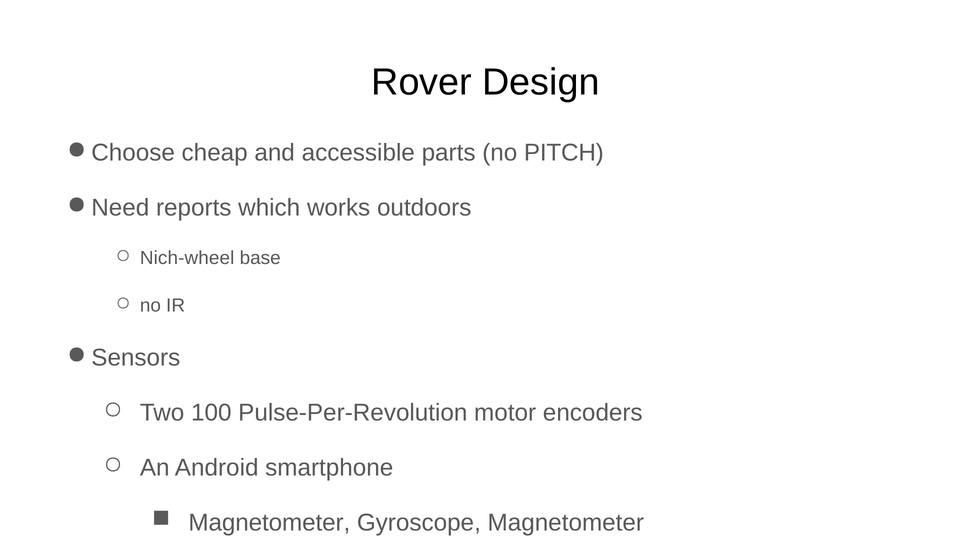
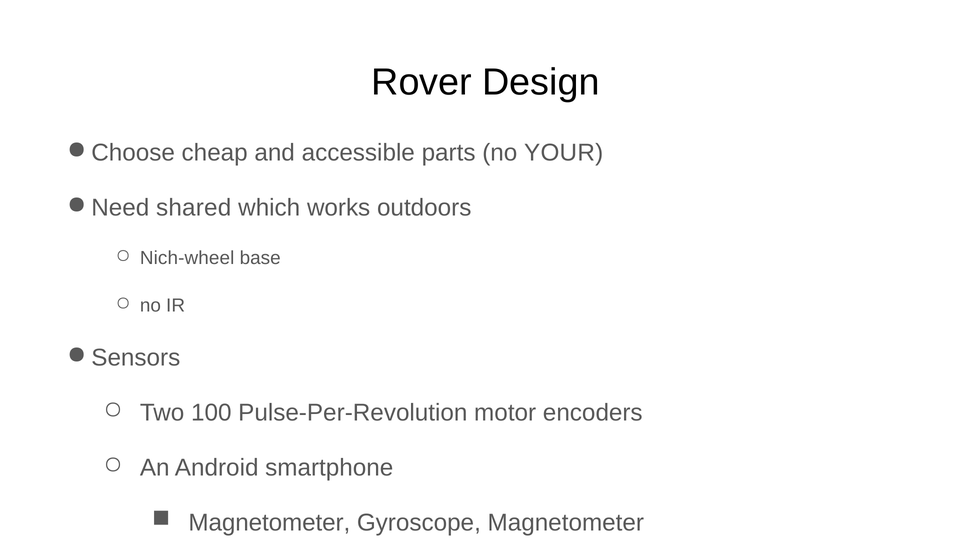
PITCH: PITCH -> YOUR
reports: reports -> shared
